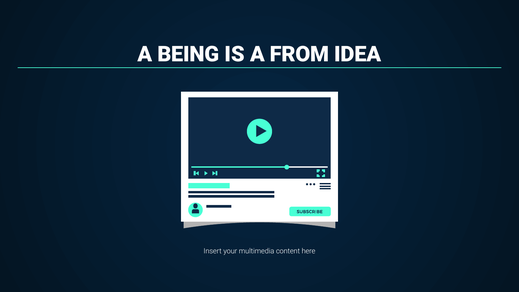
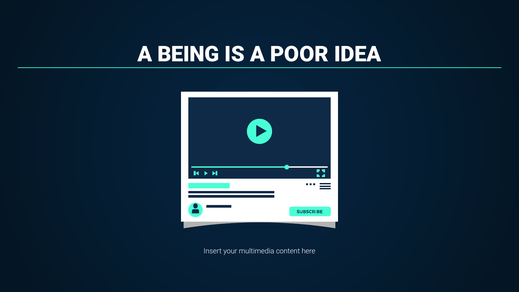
FROM: FROM -> POOR
